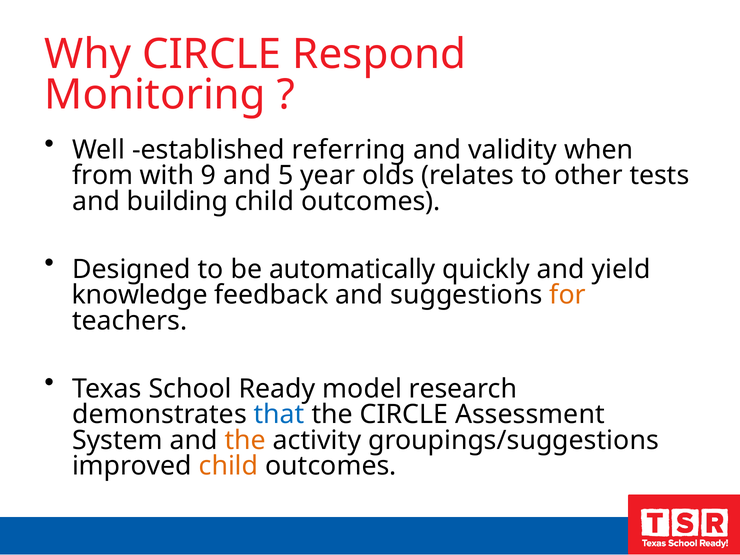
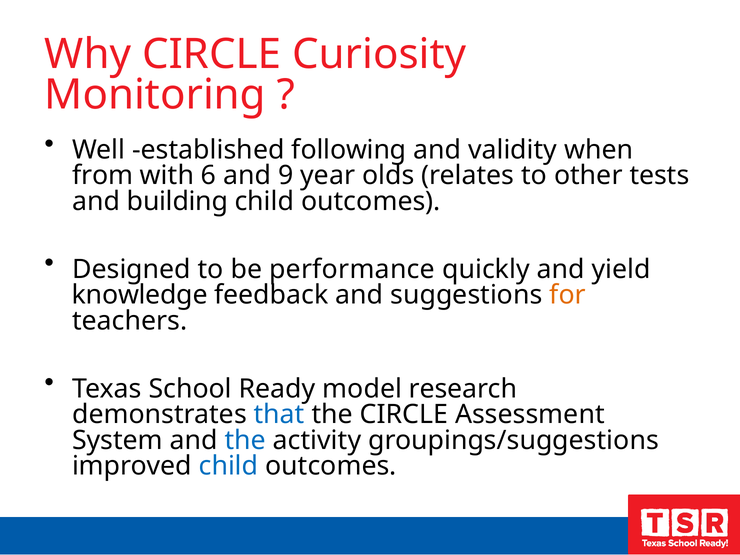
Respond: Respond -> Curiosity
referring: referring -> following
9: 9 -> 6
5: 5 -> 9
automatically: automatically -> performance
the at (245, 440) colour: orange -> blue
child at (228, 466) colour: orange -> blue
